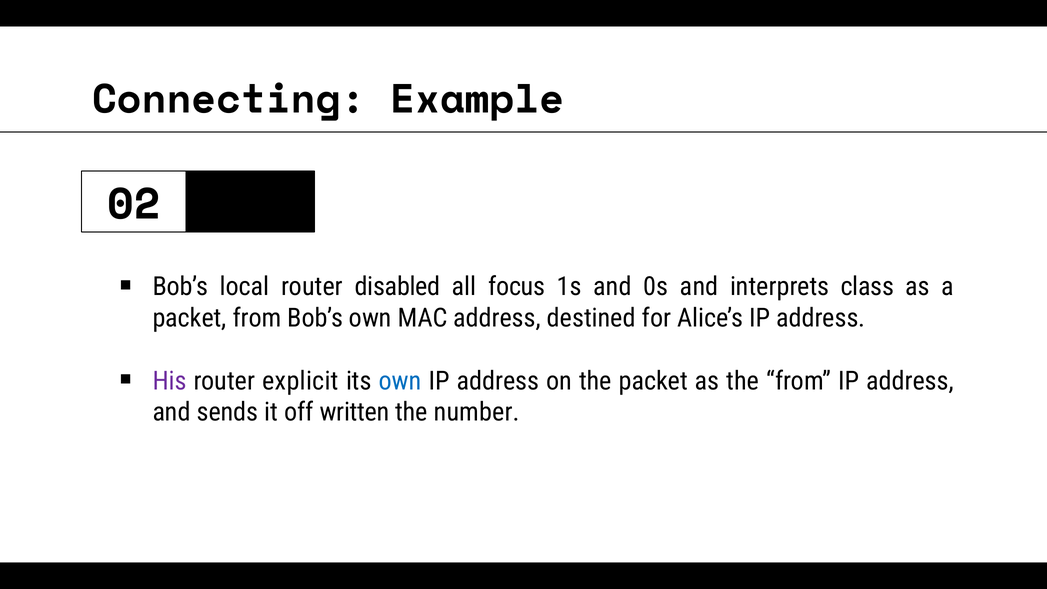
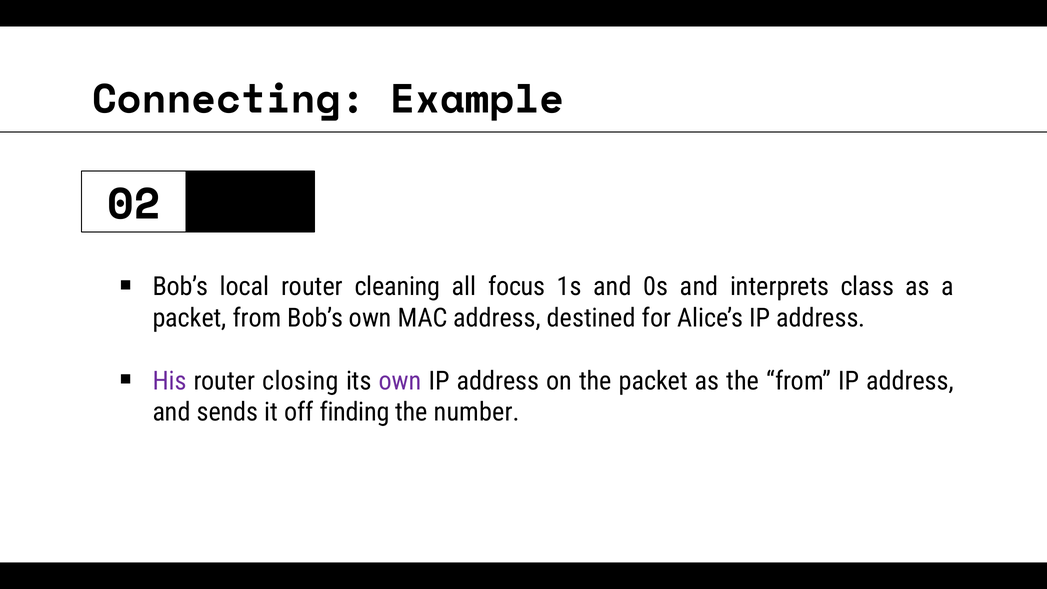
disabled: disabled -> cleaning
explicit: explicit -> closing
own at (400, 381) colour: blue -> purple
written: written -> finding
